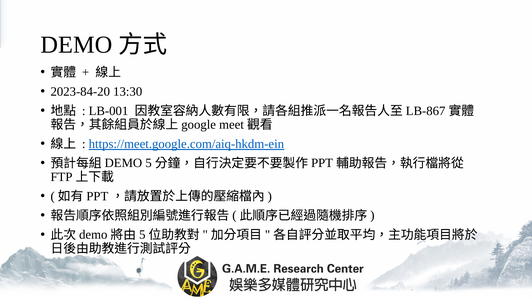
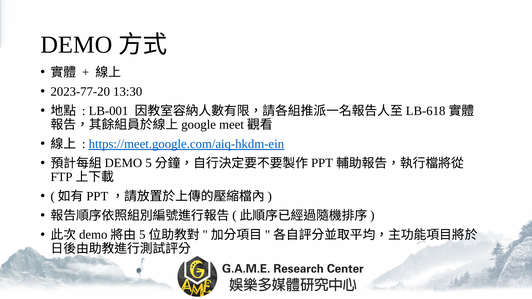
2023-84-20: 2023-84-20 -> 2023-77-20
LB-867: LB-867 -> LB-618
